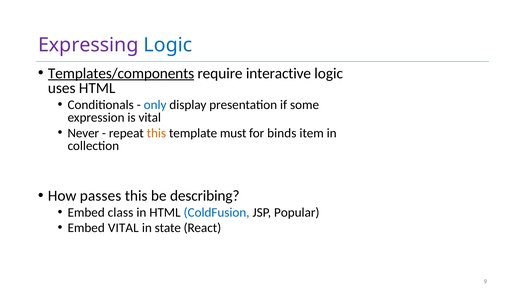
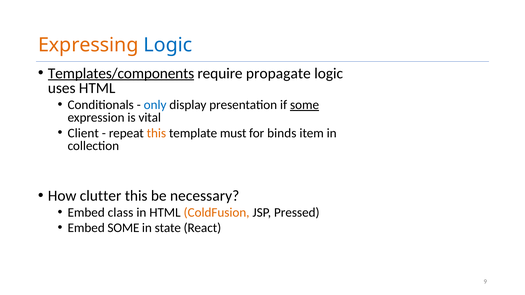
Expressing colour: purple -> orange
interactive: interactive -> propagate
some at (305, 105) underline: none -> present
Never: Never -> Client
passes: passes -> clutter
describing: describing -> necessary
ColdFusion colour: blue -> orange
Popular: Popular -> Pressed
Embed VITAL: VITAL -> SOME
